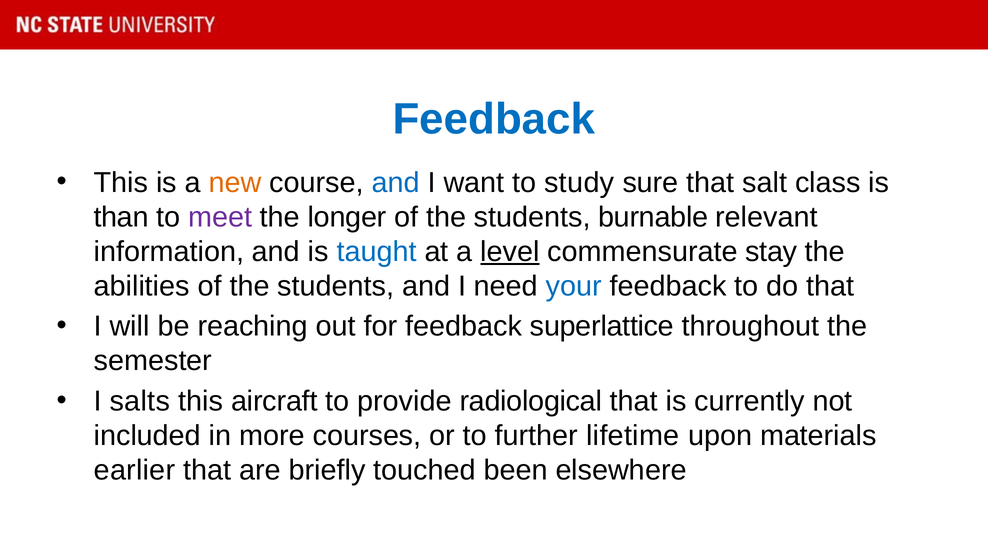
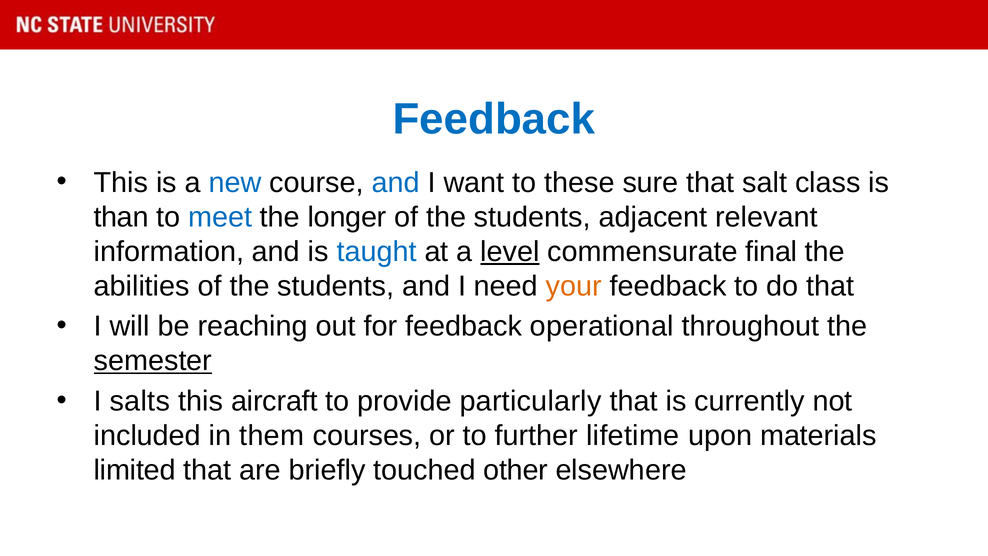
new colour: orange -> blue
study: study -> these
meet colour: purple -> blue
burnable: burnable -> adjacent
stay: stay -> final
your colour: blue -> orange
superlattice: superlattice -> operational
semester underline: none -> present
radiological: radiological -> particularly
more: more -> them
earlier: earlier -> limited
been: been -> other
